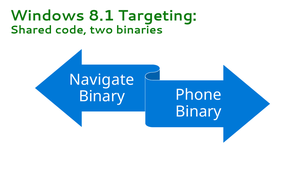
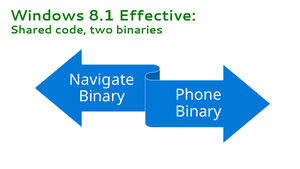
Targeting: Targeting -> Effective
